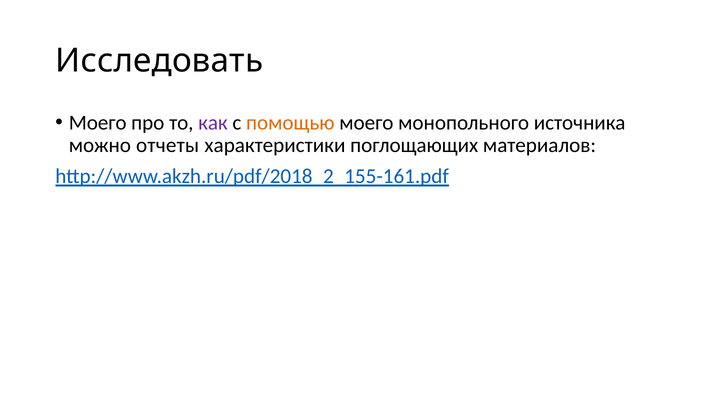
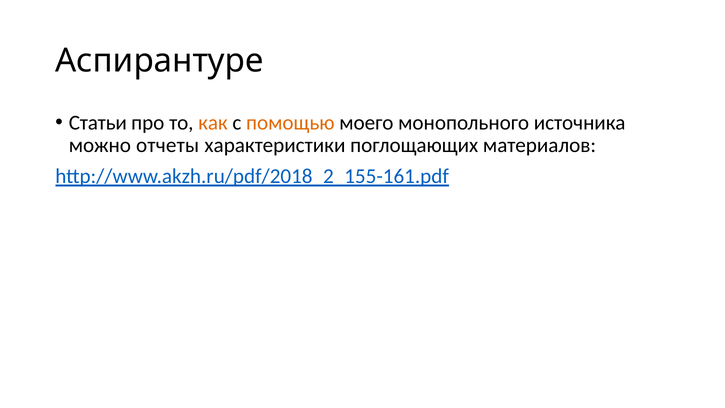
Исследовать: Исследовать -> Аспирантуре
Моего at (98, 123): Моего -> Статьи
как colour: purple -> orange
